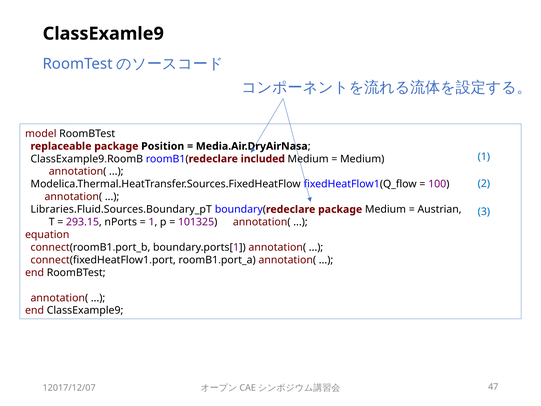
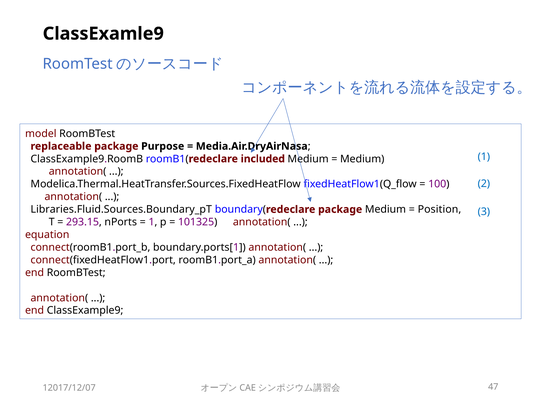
Position: Position -> Purpose
Austrian: Austrian -> Position
